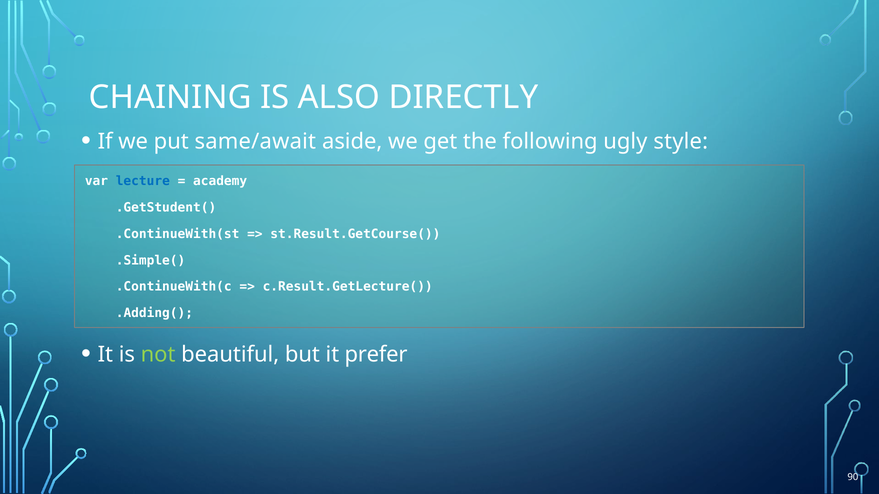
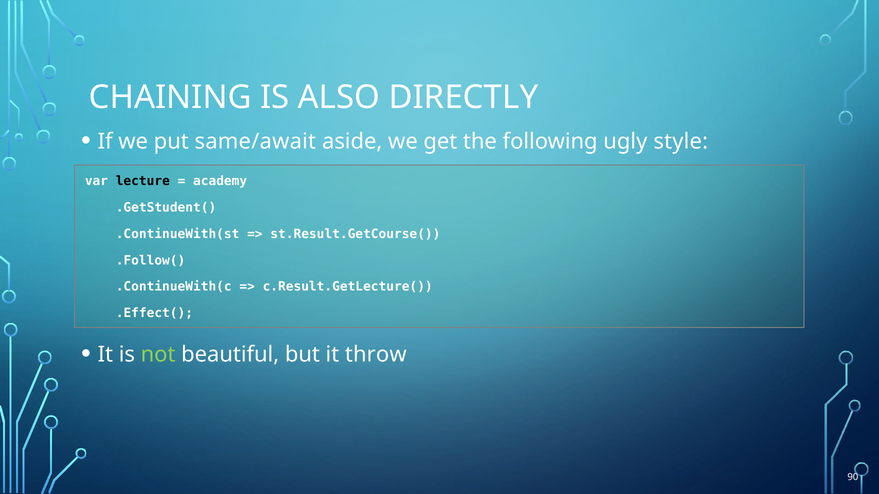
lecture colour: blue -> black
.Simple(: .Simple( -> .Follow(
.Adding(: .Adding( -> .Effect(
prefer: prefer -> throw
